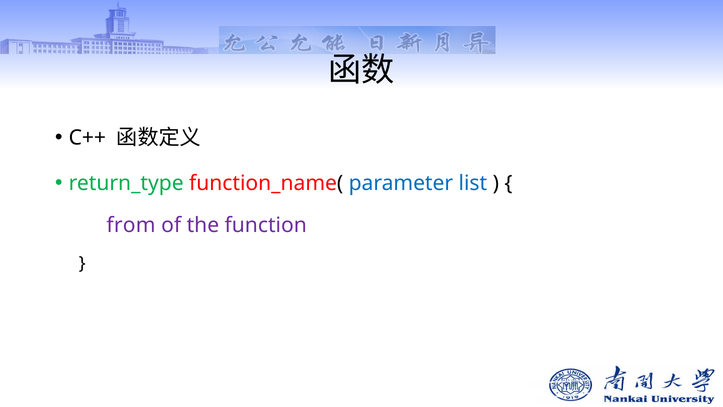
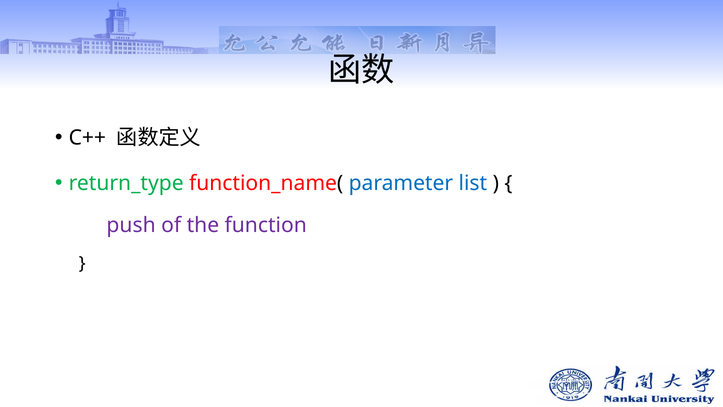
from: from -> push
